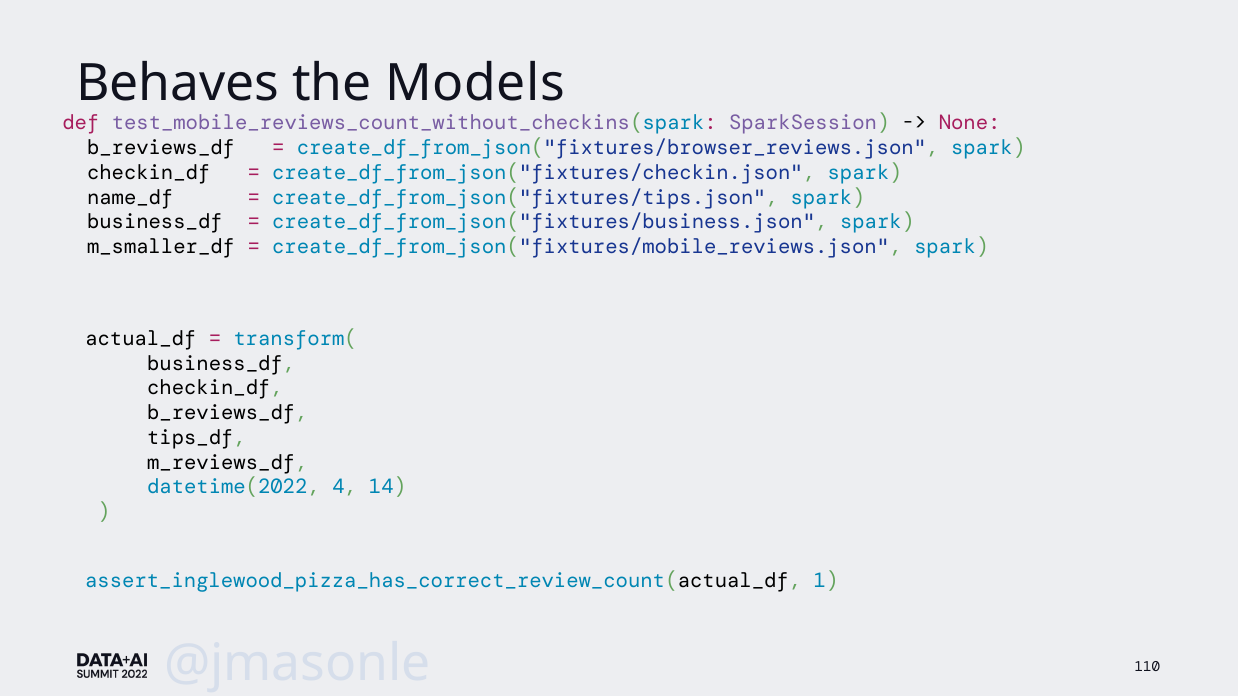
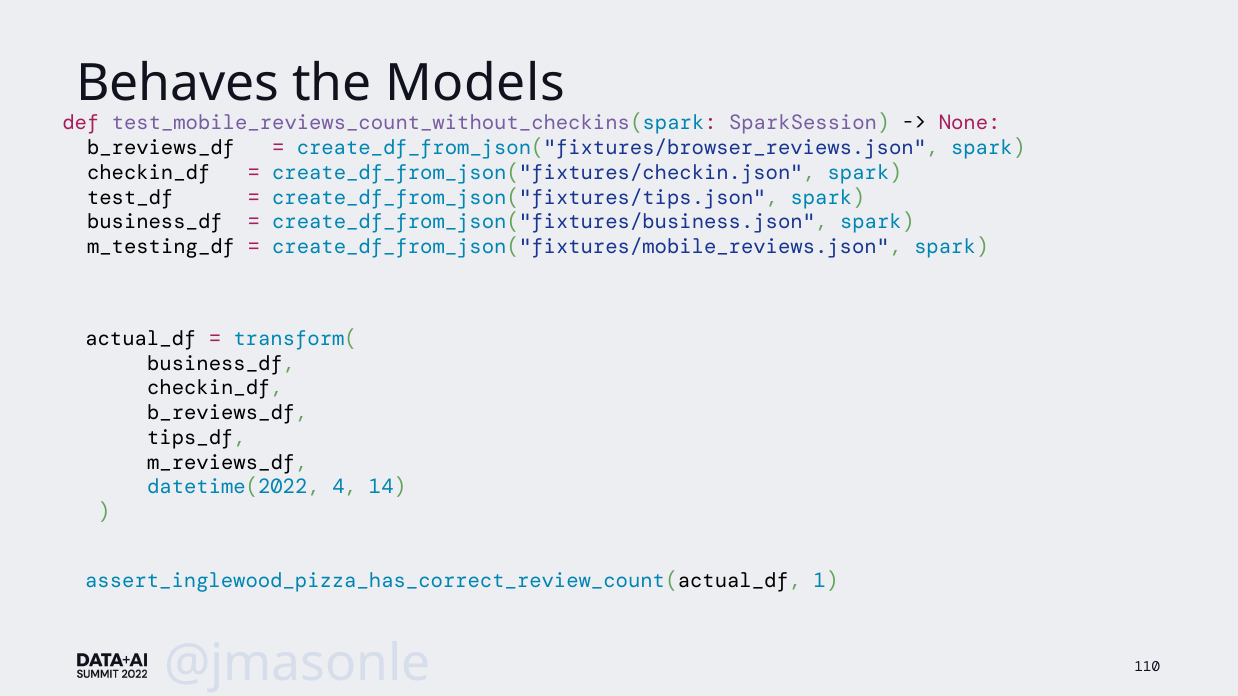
name_df: name_df -> test_df
m_smaller_df: m_smaller_df -> m_testing_df
